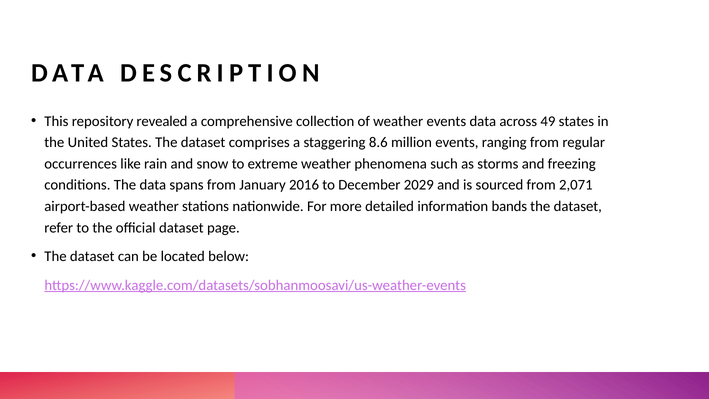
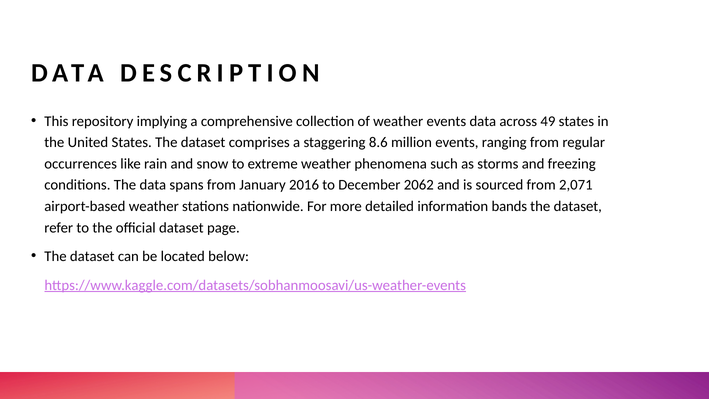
revealed: revealed -> implying
2029: 2029 -> 2062
